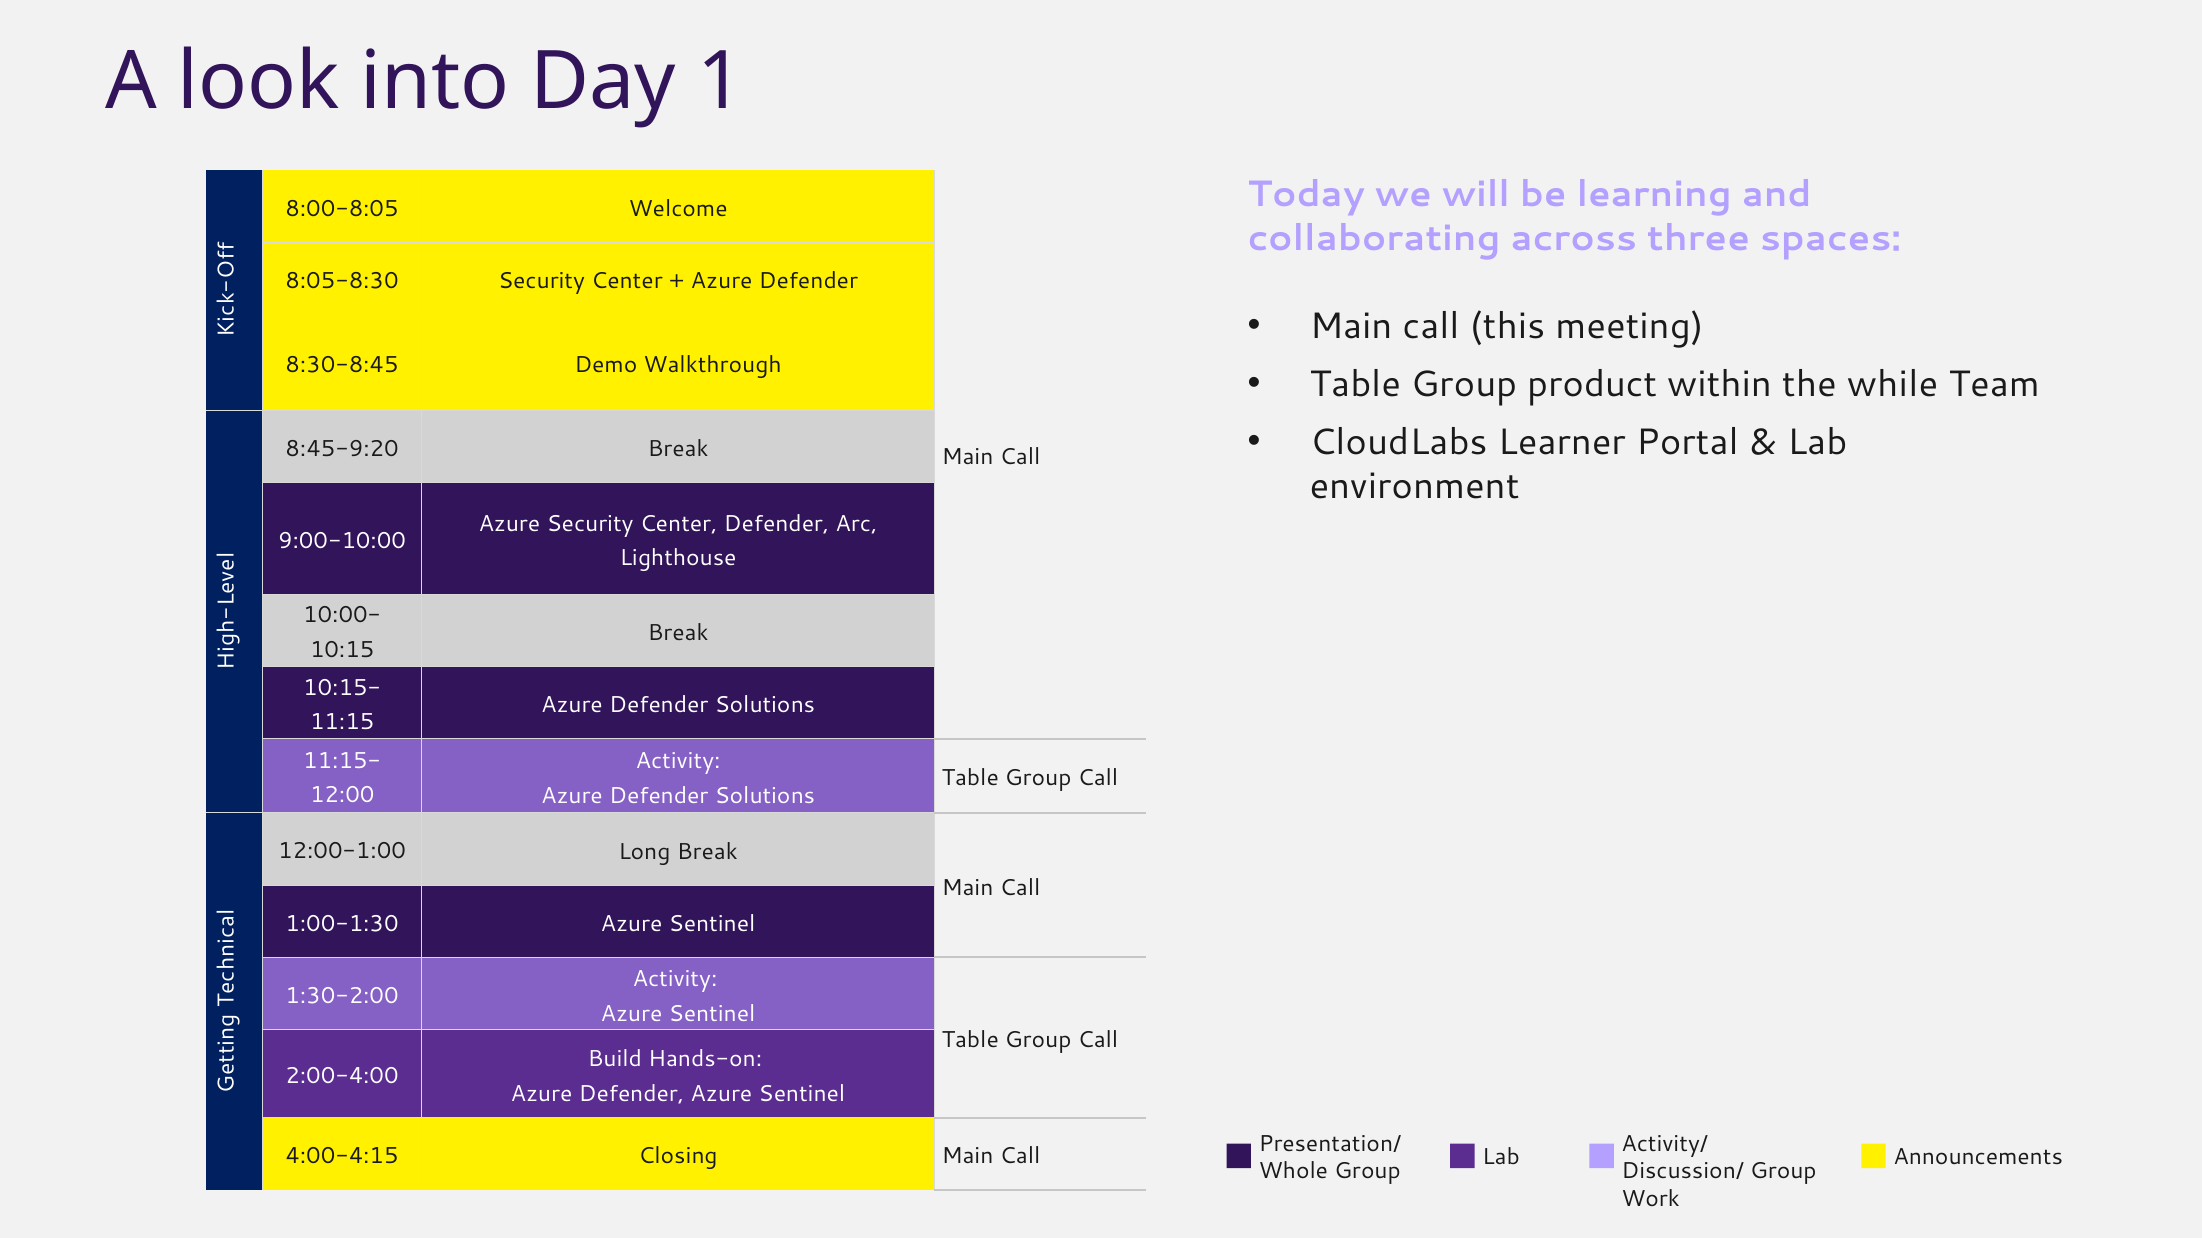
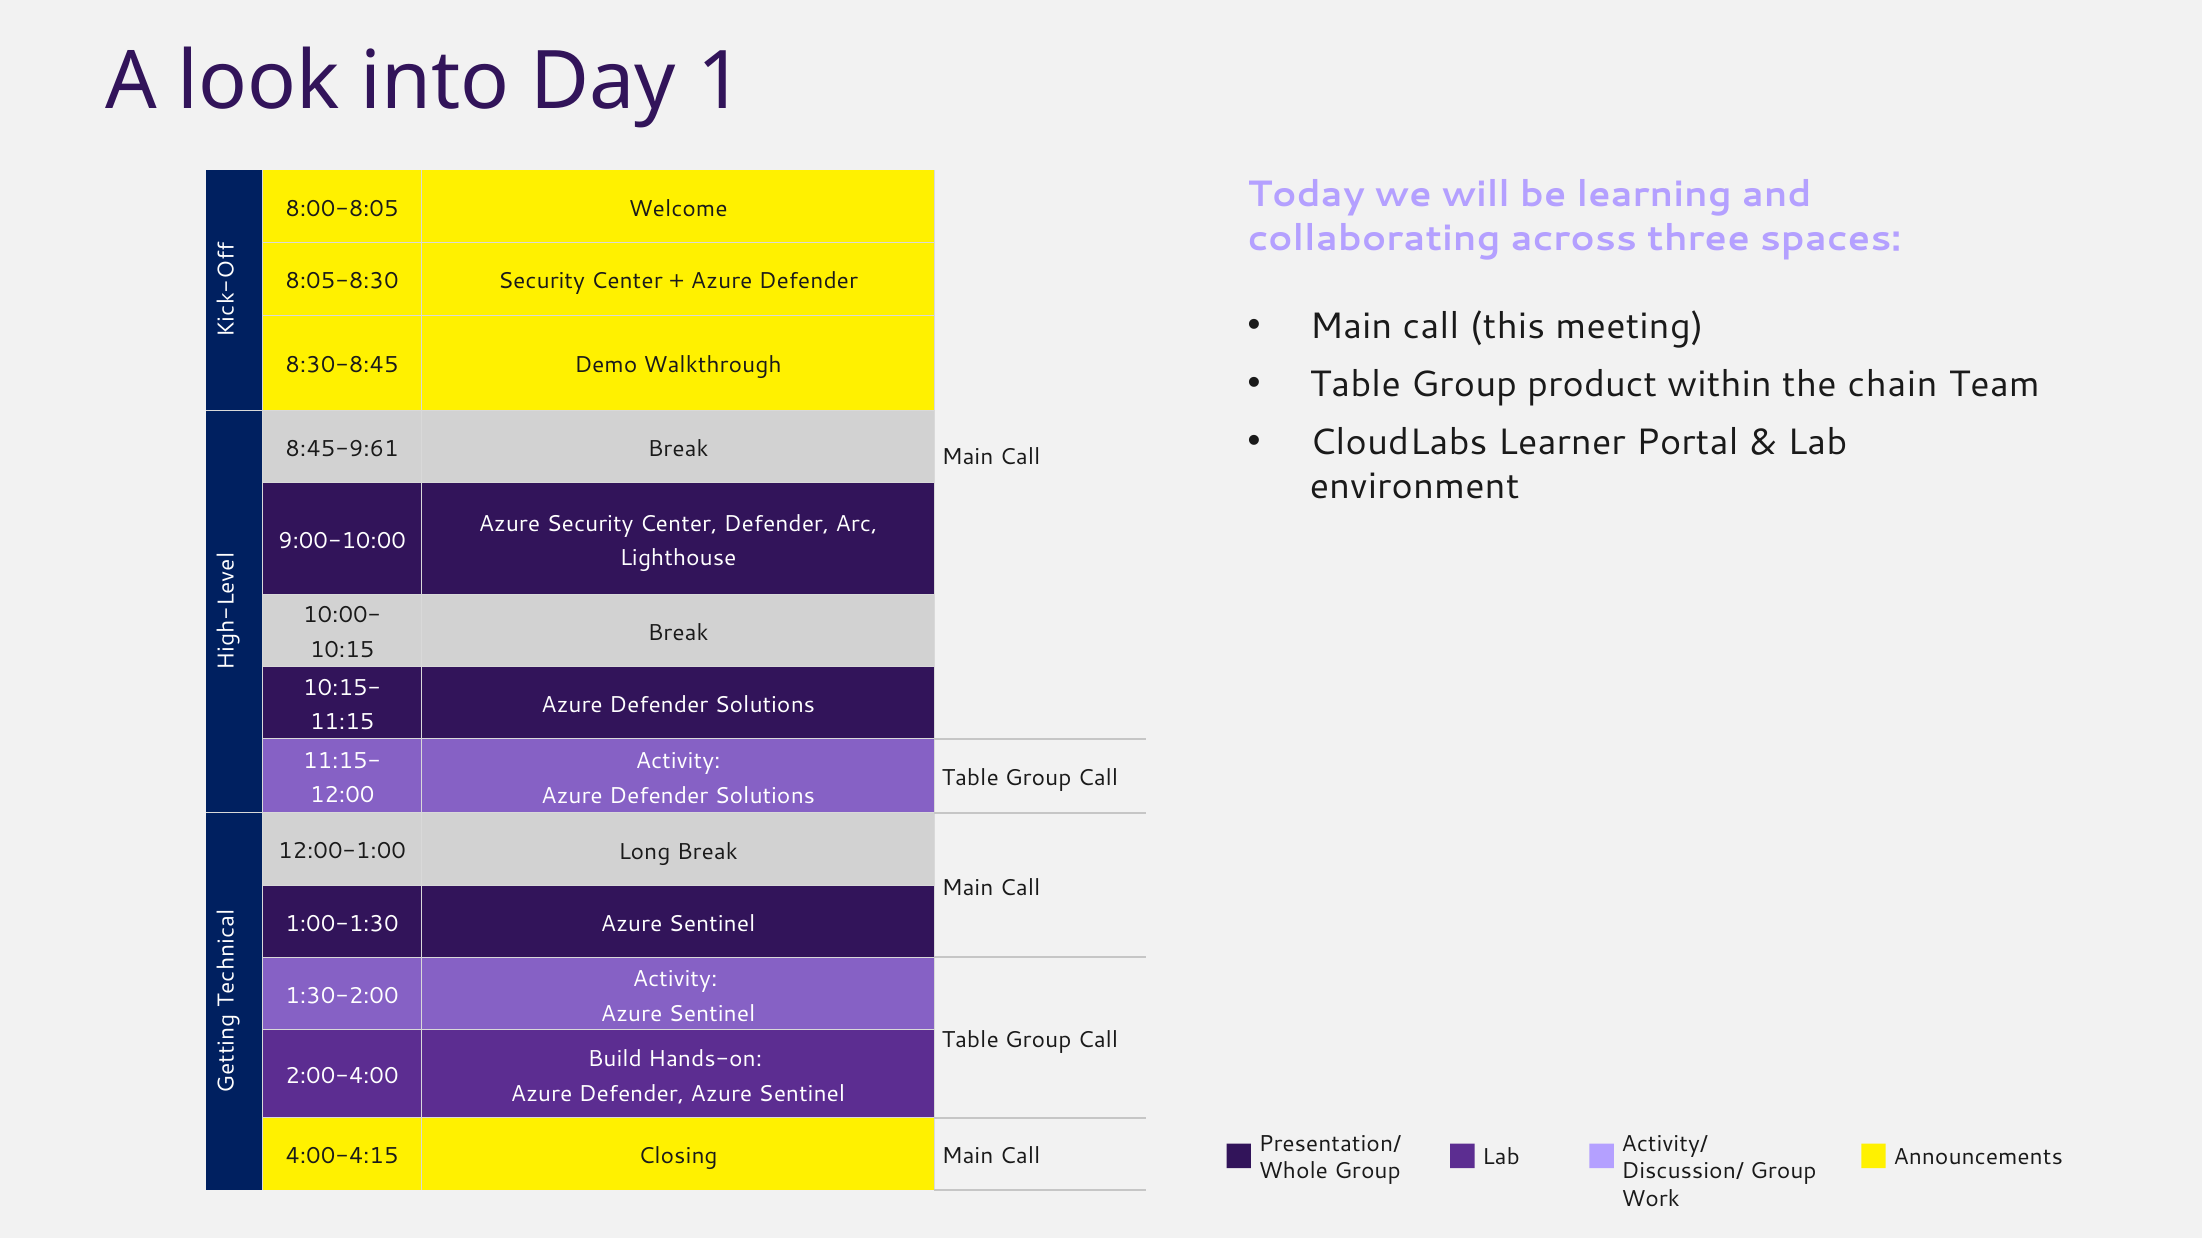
while: while -> chain
8:45-9:20: 8:45-9:20 -> 8:45-9:61
